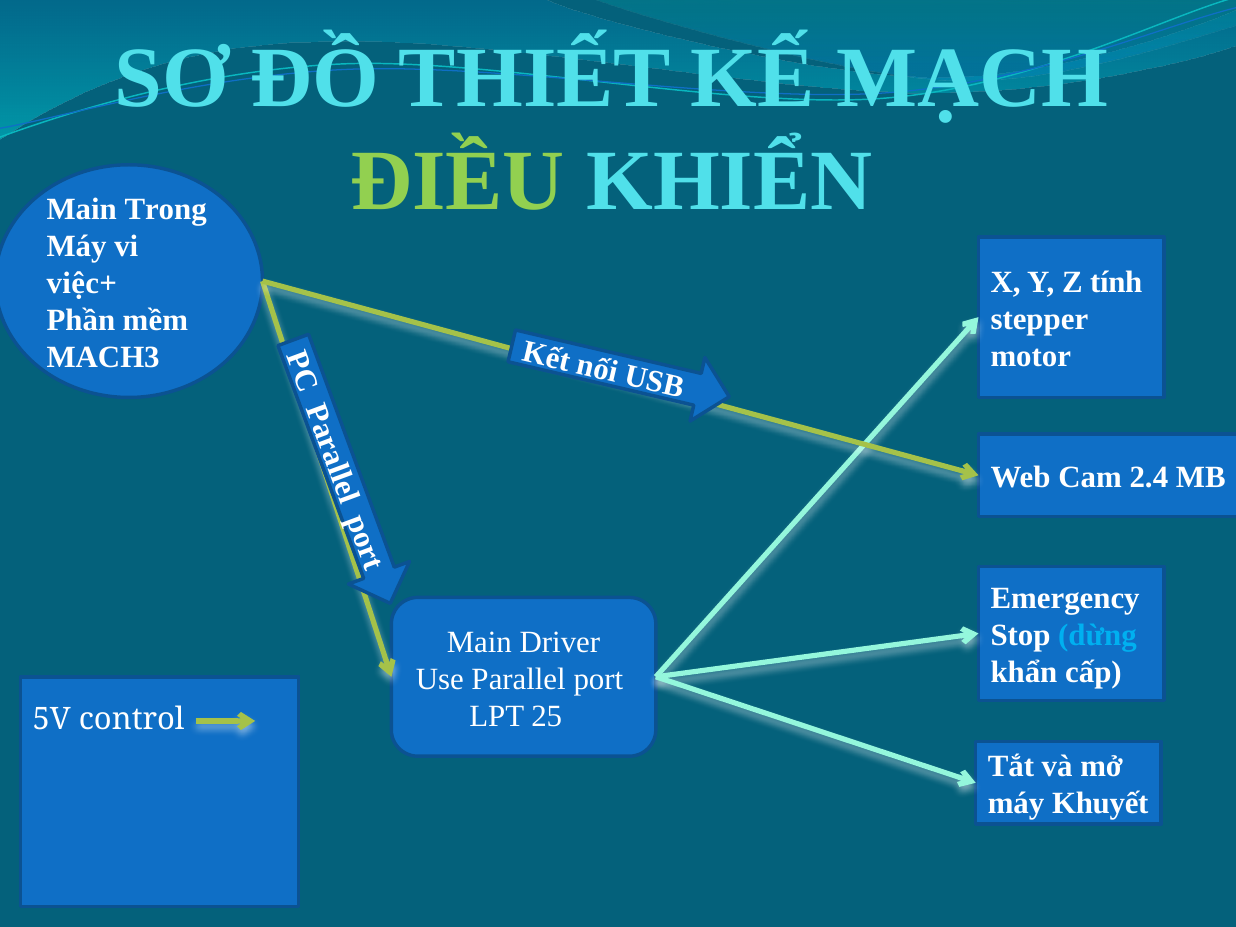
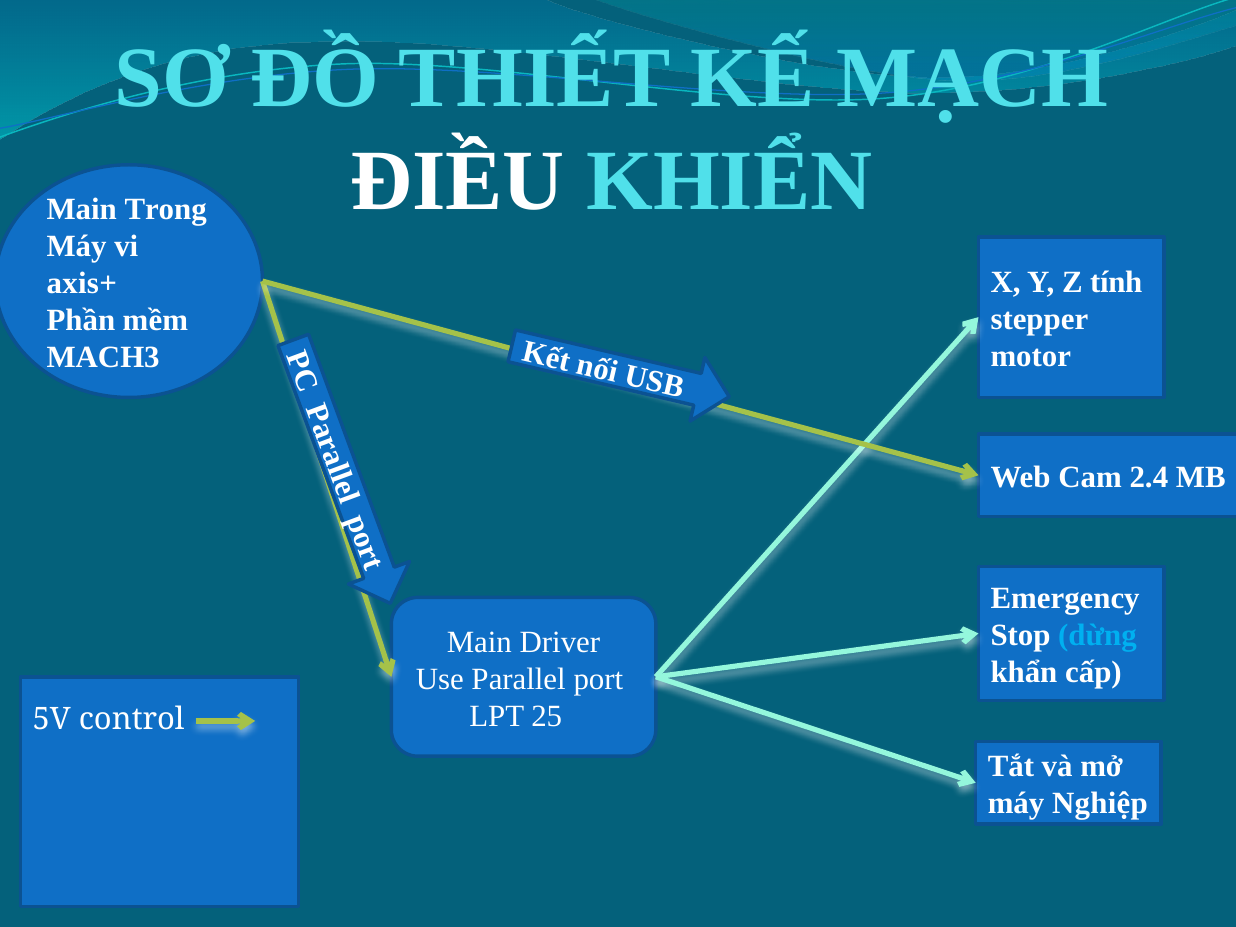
ĐIỀU colour: light green -> white
việc+: việc+ -> axis+
Khuyết: Khuyết -> Nghiệp
